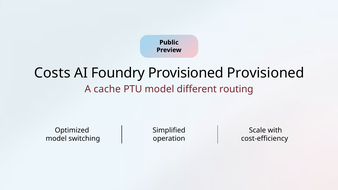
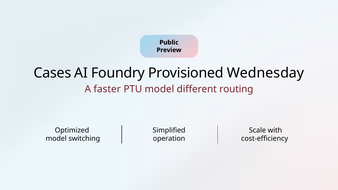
Costs: Costs -> Cases
Provisioned at (266, 73): Provisioned -> Wednesday
cache: cache -> faster
